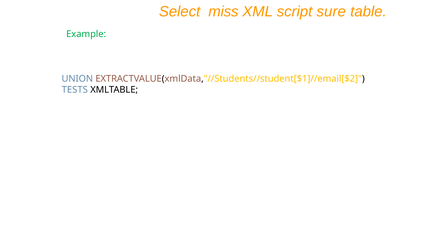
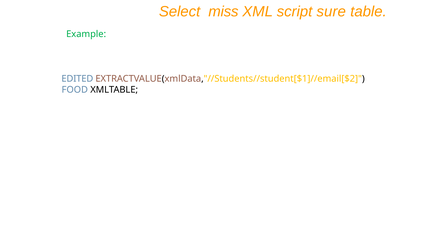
UNION: UNION -> EDITED
TESTS: TESTS -> FOOD
